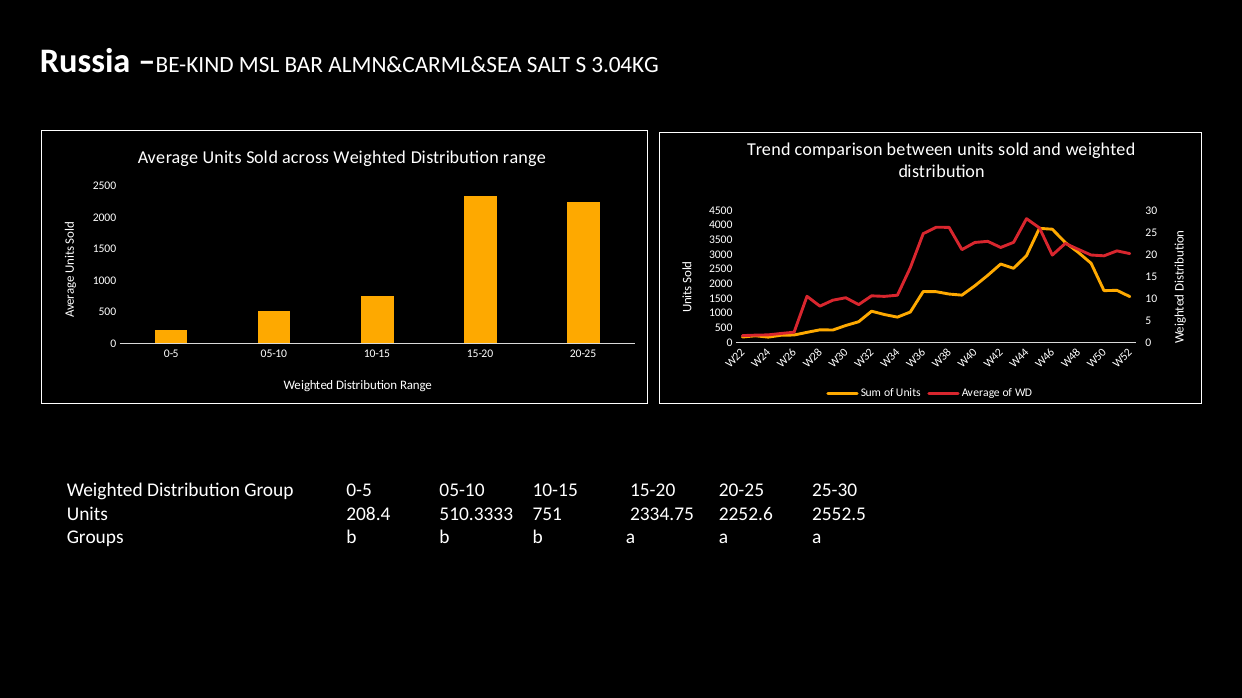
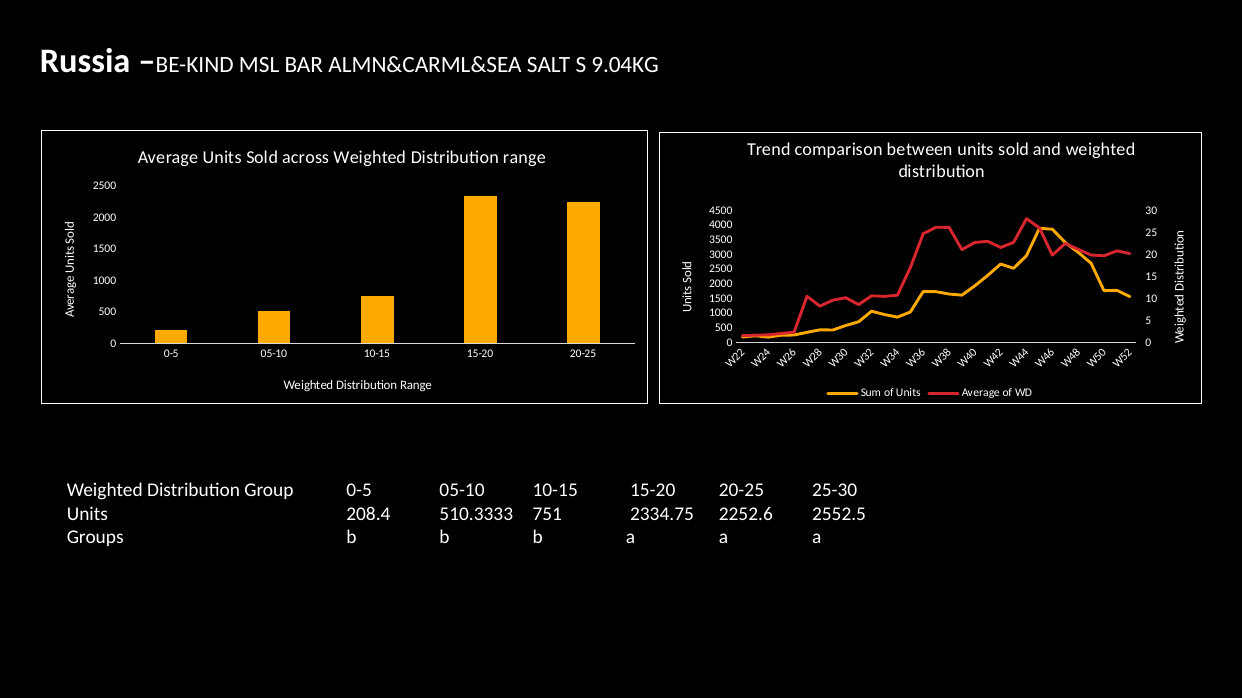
3.04KG: 3.04KG -> 9.04KG
